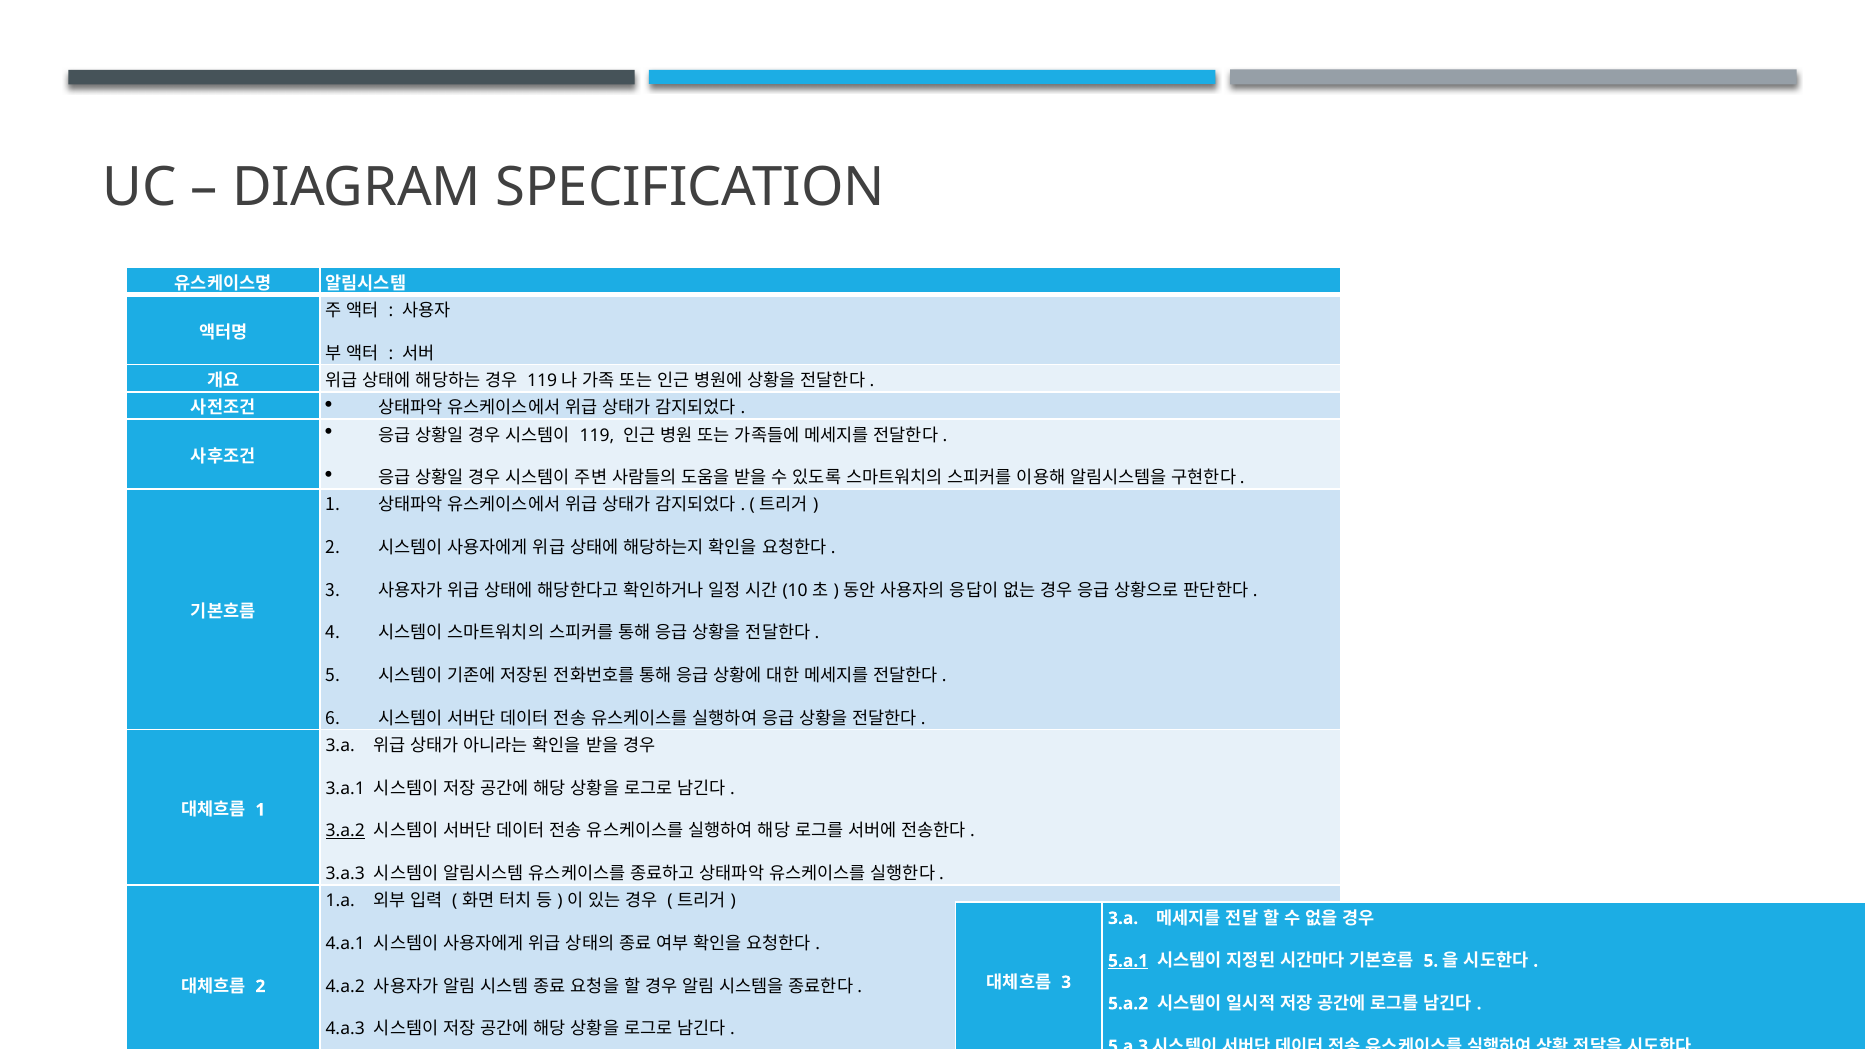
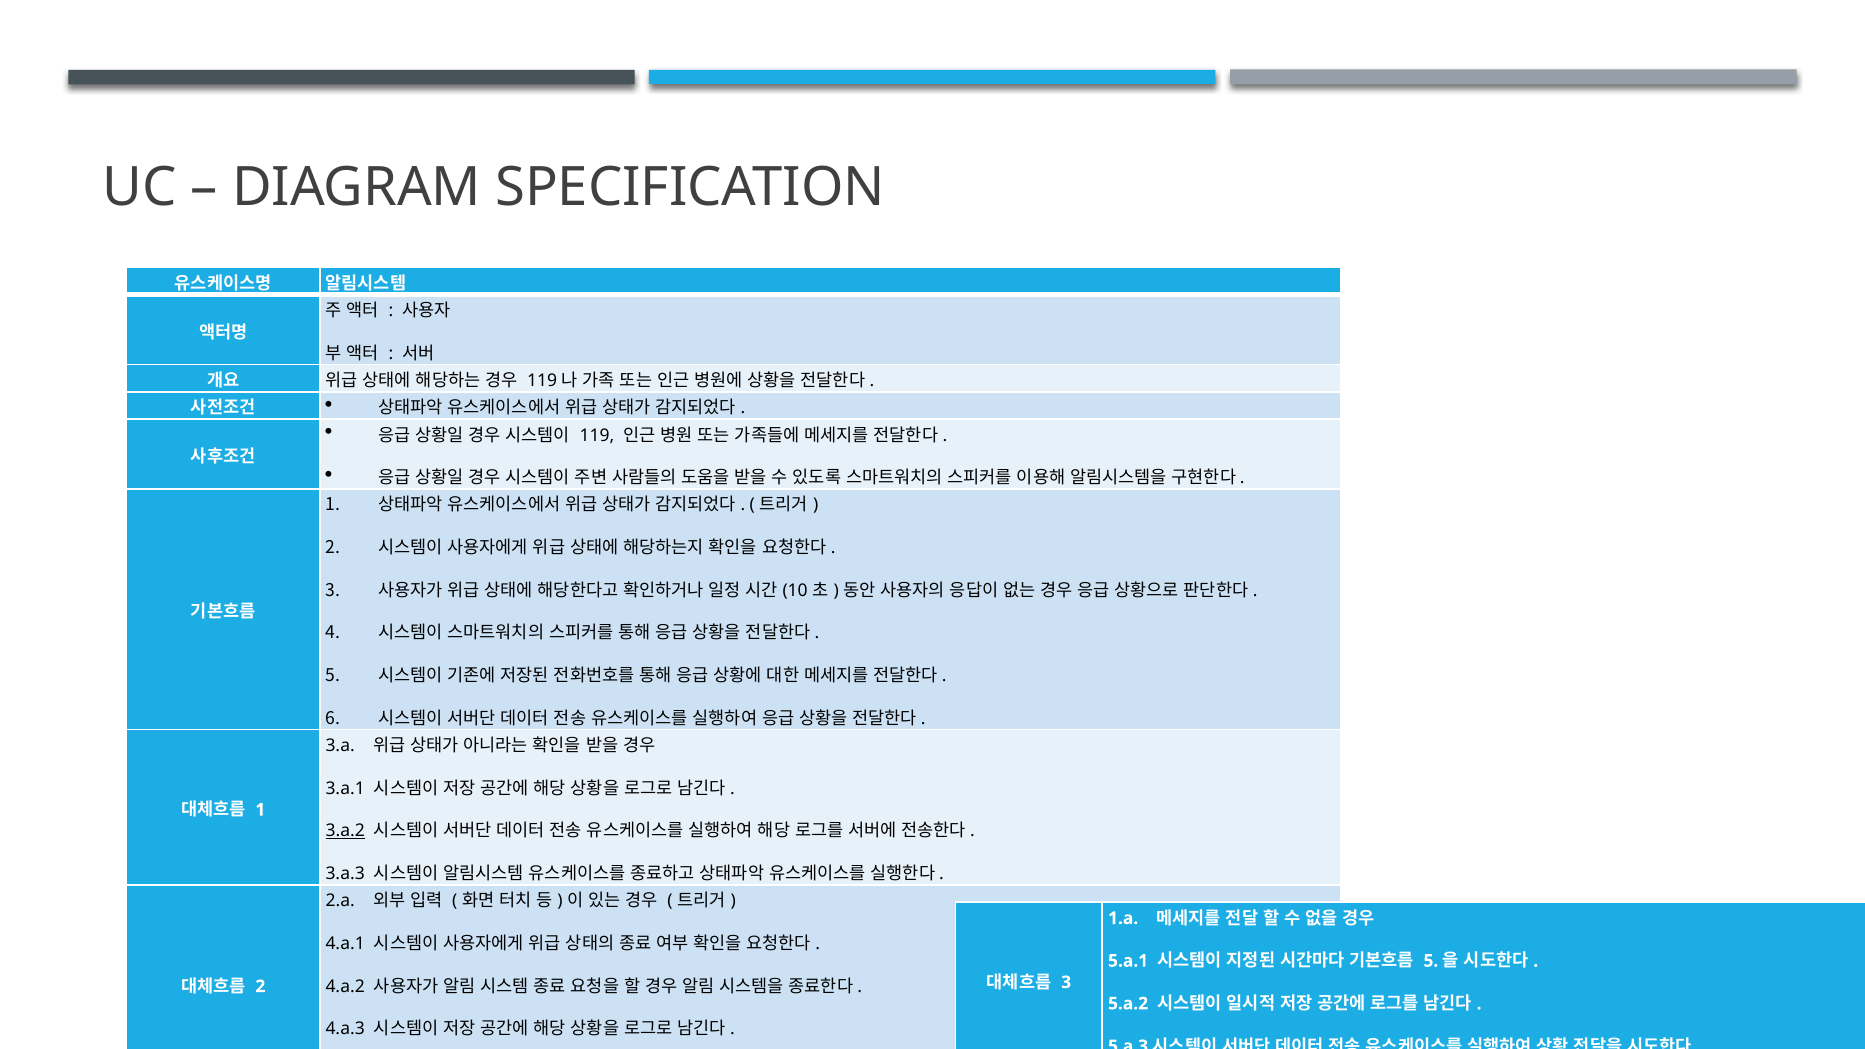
1.a: 1.a -> 2.a
3.a at (1123, 918): 3.a -> 1.a
5.a.1 underline: present -> none
